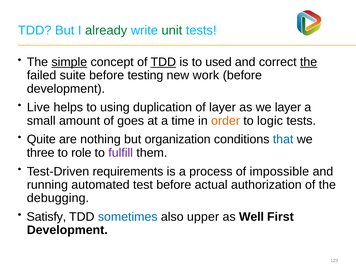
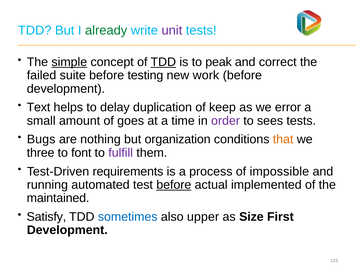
unit colour: green -> purple
used: used -> peak
the at (309, 62) underline: present -> none
Live: Live -> Text
using: using -> delay
of layer: layer -> keep
we layer: layer -> error
order colour: orange -> purple
logic: logic -> sees
Quite: Quite -> Bugs
that colour: blue -> orange
role: role -> font
before at (174, 185) underline: none -> present
authorization: authorization -> implemented
debugging: debugging -> maintained
Well: Well -> Size
